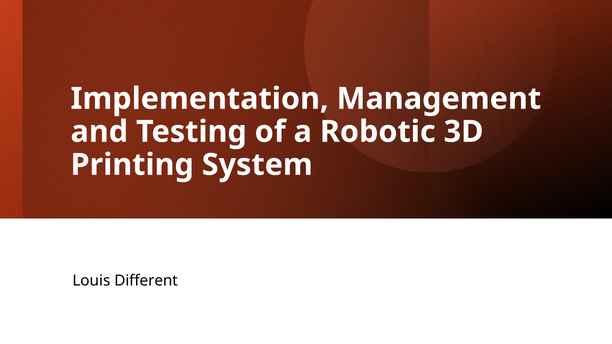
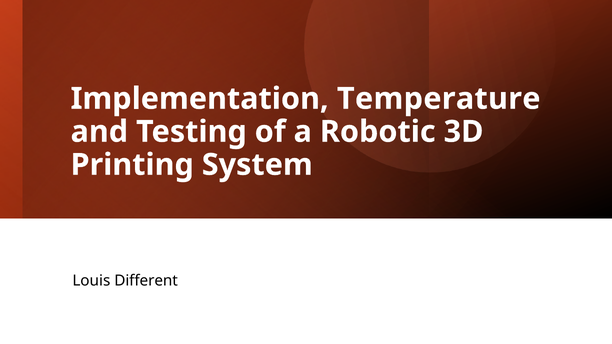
Management: Management -> Temperature
